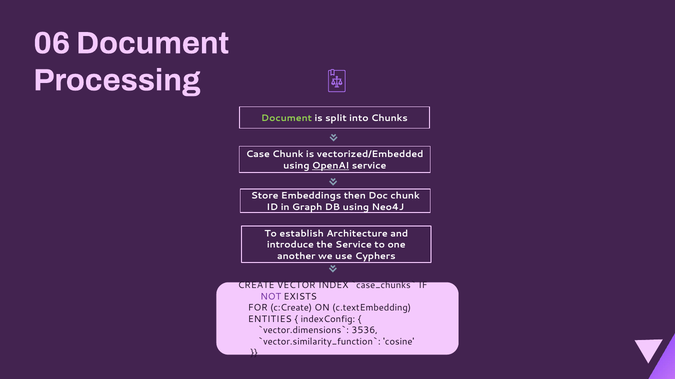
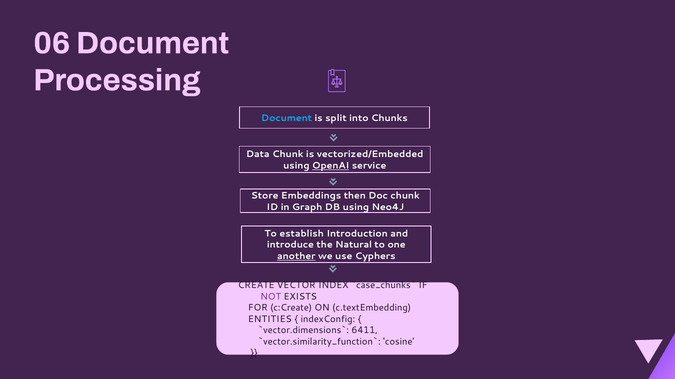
Document at (287, 118) colour: light green -> light blue
Case: Case -> Data
Architecture: Architecture -> Introduction
the Service: Service -> Natural
another underline: none -> present
3536: 3536 -> 6411
